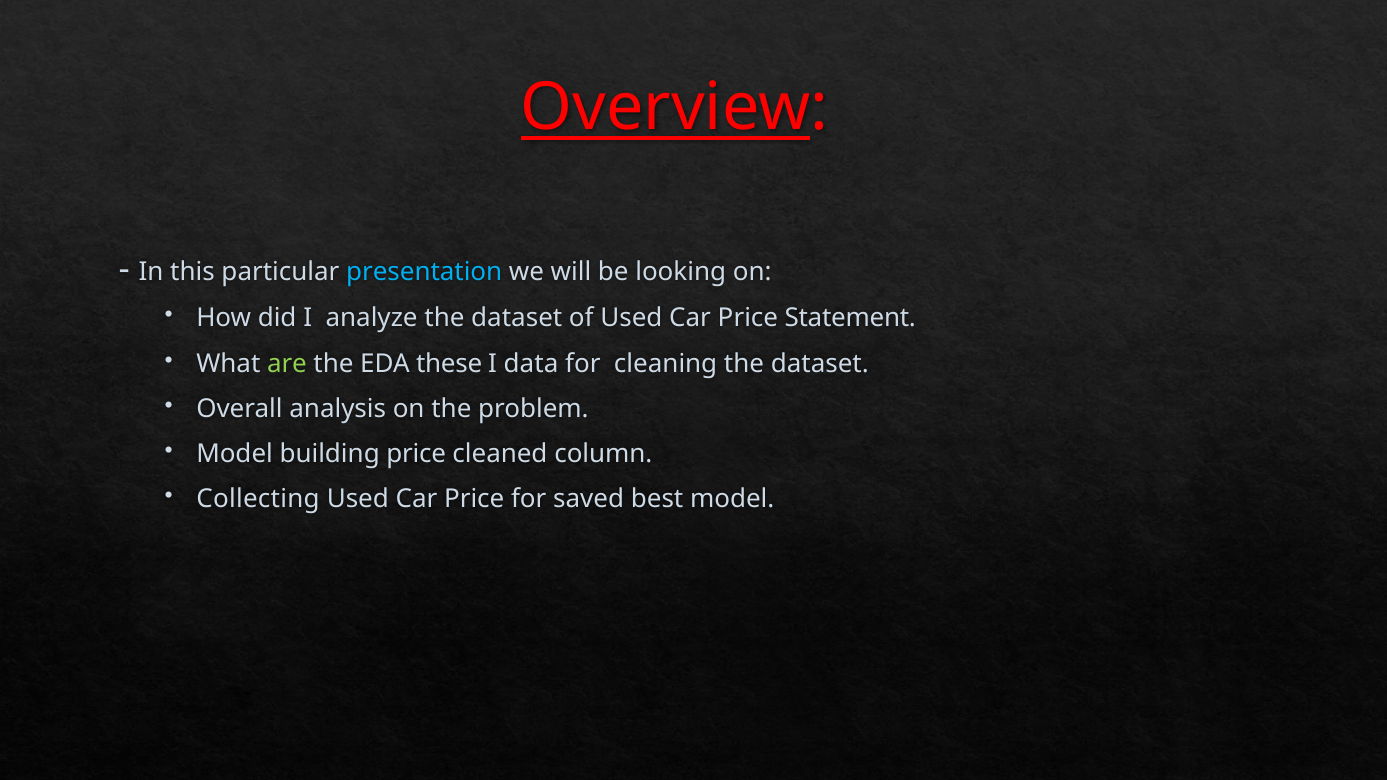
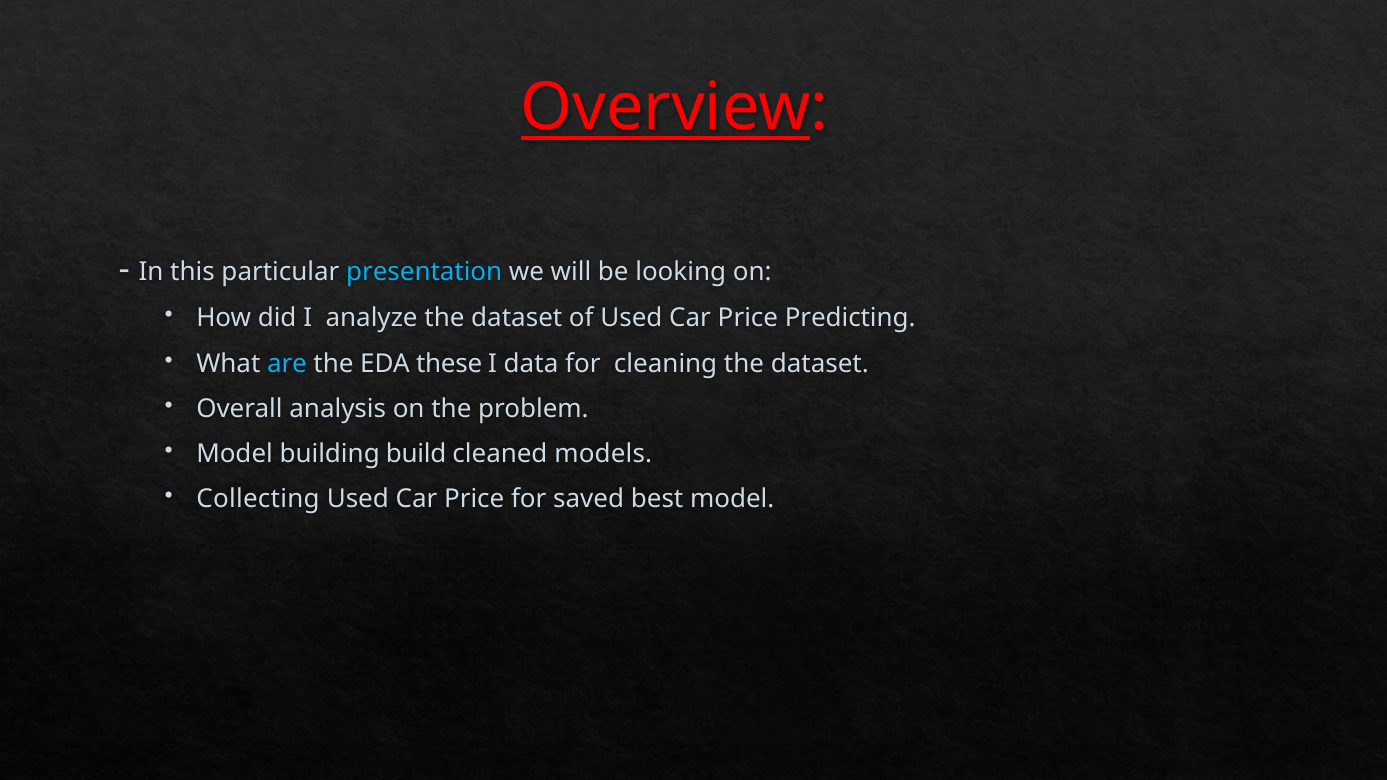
Statement: Statement -> Predicting
are colour: light green -> light blue
building price: price -> build
column: column -> models
